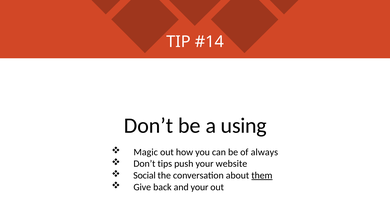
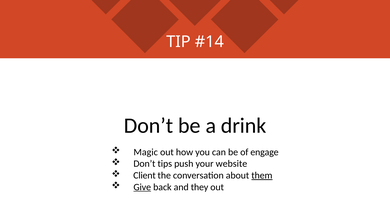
using: using -> drink
always: always -> engage
Social: Social -> Client
Give underline: none -> present
and your: your -> they
